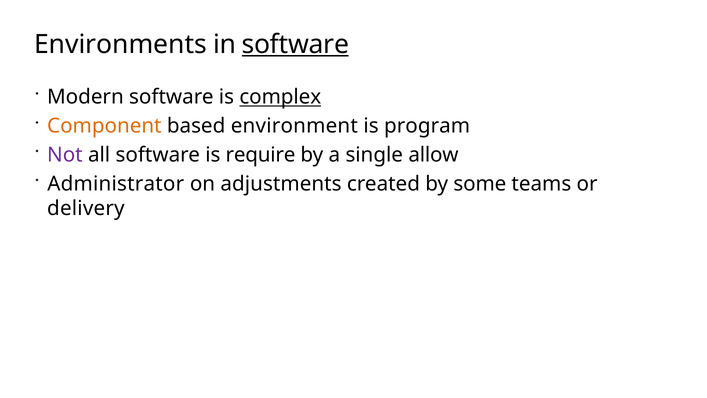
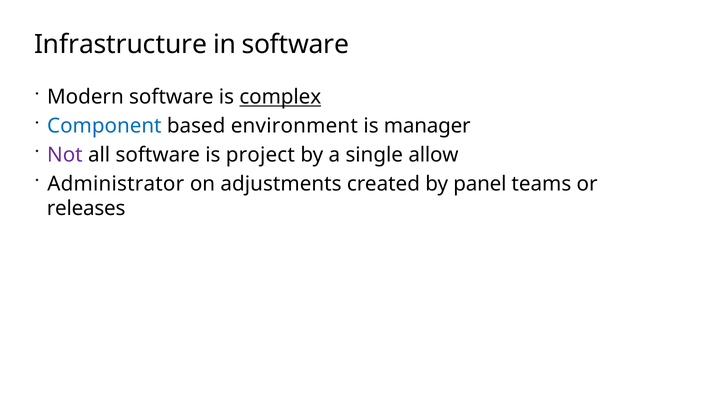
Environments: Environments -> Infrastructure
software at (295, 44) underline: present -> none
Component colour: orange -> blue
program: program -> manager
require: require -> project
some: some -> panel
delivery: delivery -> releases
